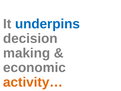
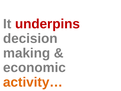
underpins colour: blue -> red
